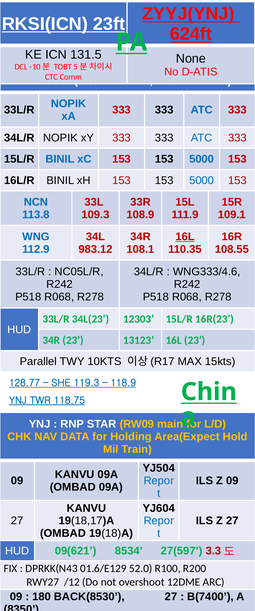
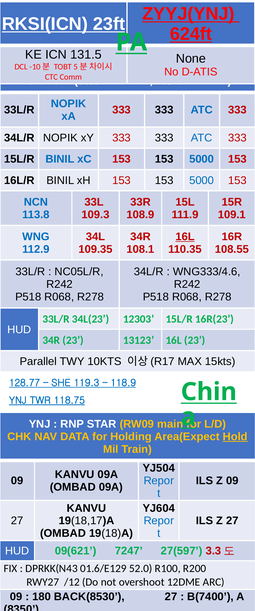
983.12: 983.12 -> 109.35
Hold at (235, 436) underline: none -> present
8534: 8534 -> 7247
